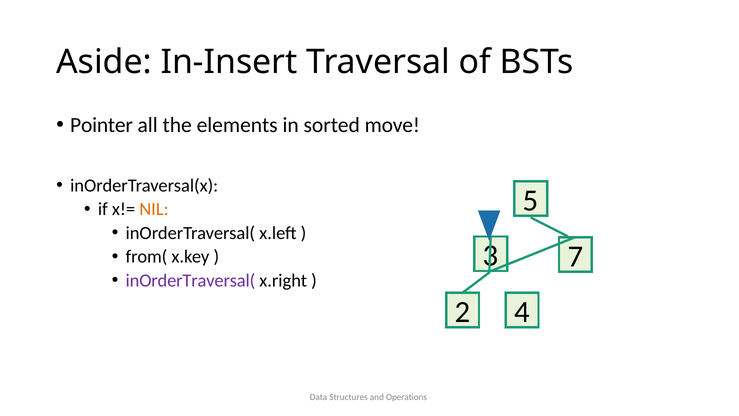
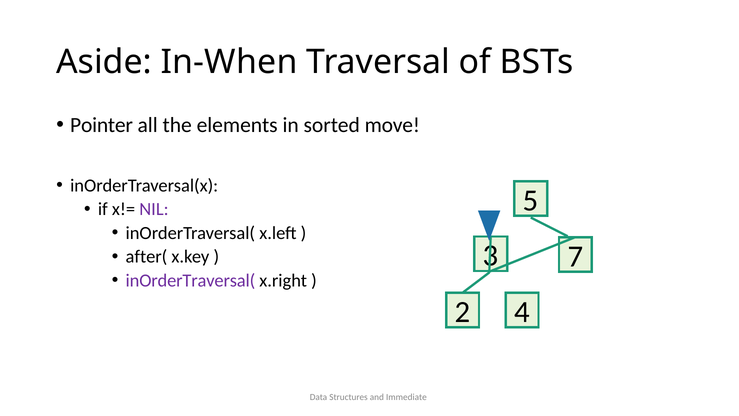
In-Insert: In-Insert -> In-When
NIL colour: orange -> purple
from(: from( -> after(
Operations: Operations -> Immediate
